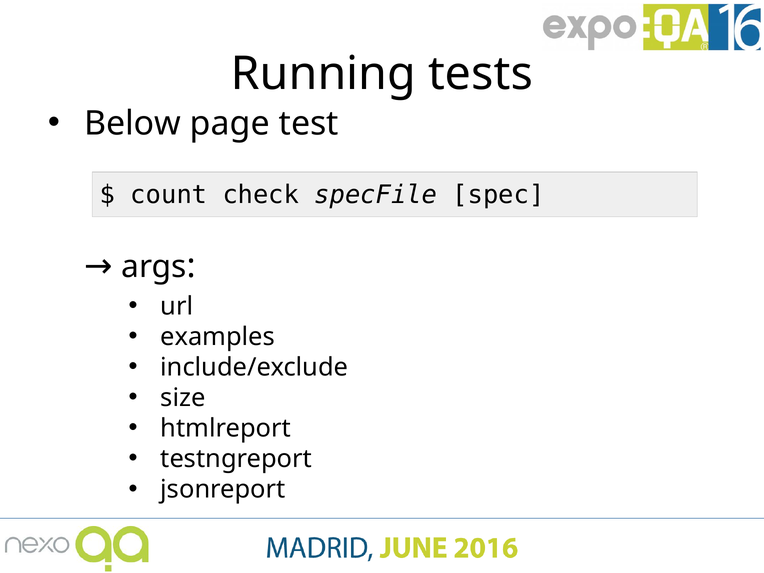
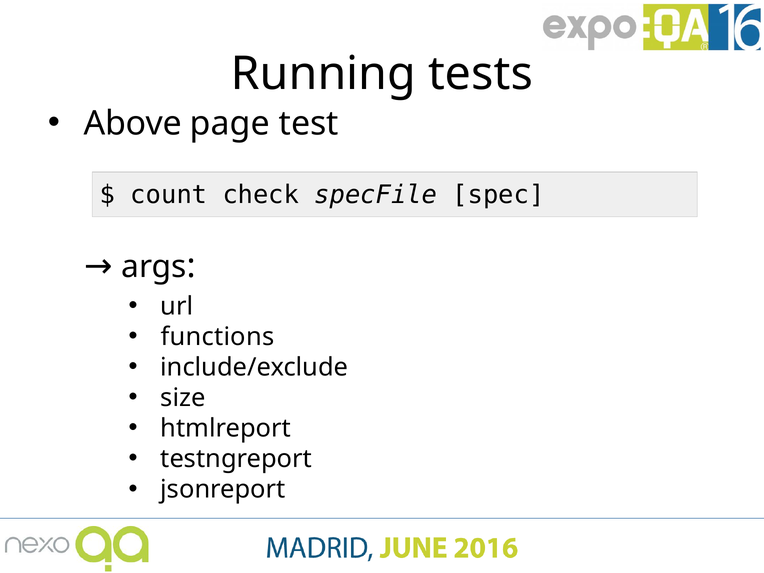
Below: Below -> Above
examples: examples -> functions
